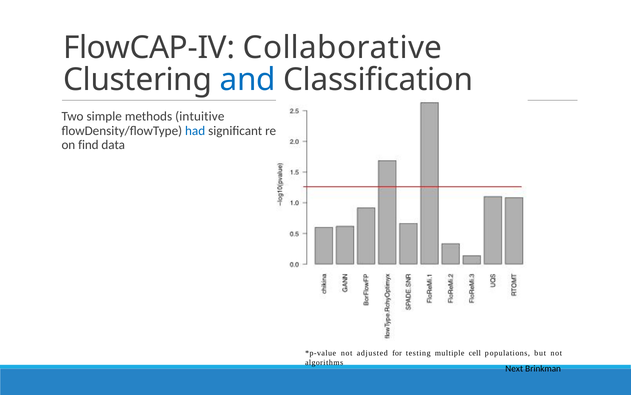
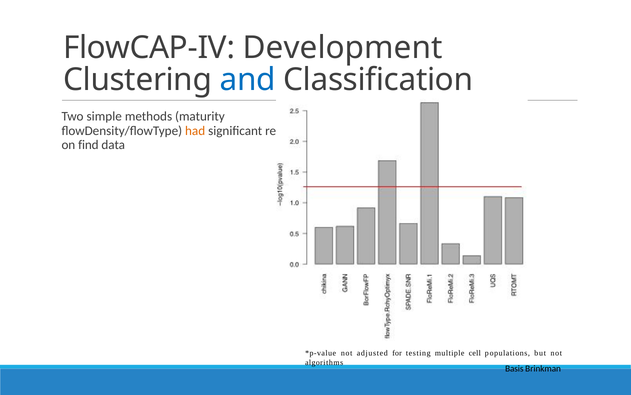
Collaborative: Collaborative -> Development
intuitive: intuitive -> maturity
had colour: blue -> orange
Next: Next -> Basis
